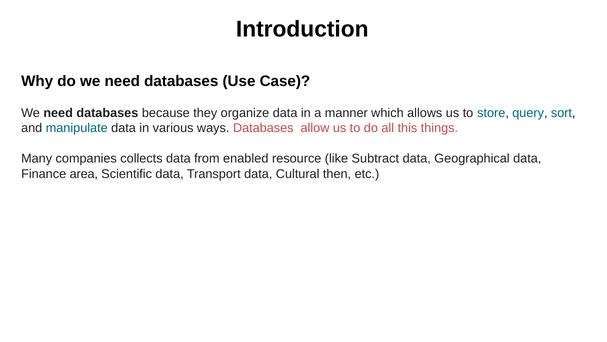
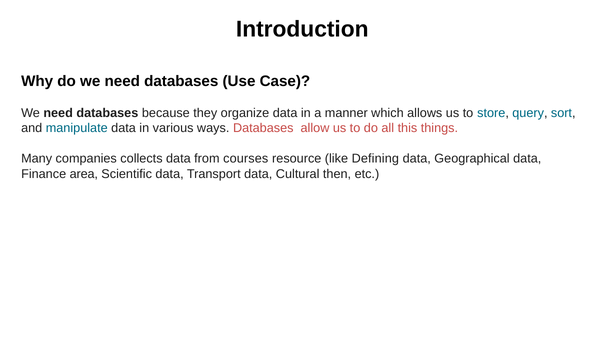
enabled: enabled -> courses
Subtract: Subtract -> Defining
